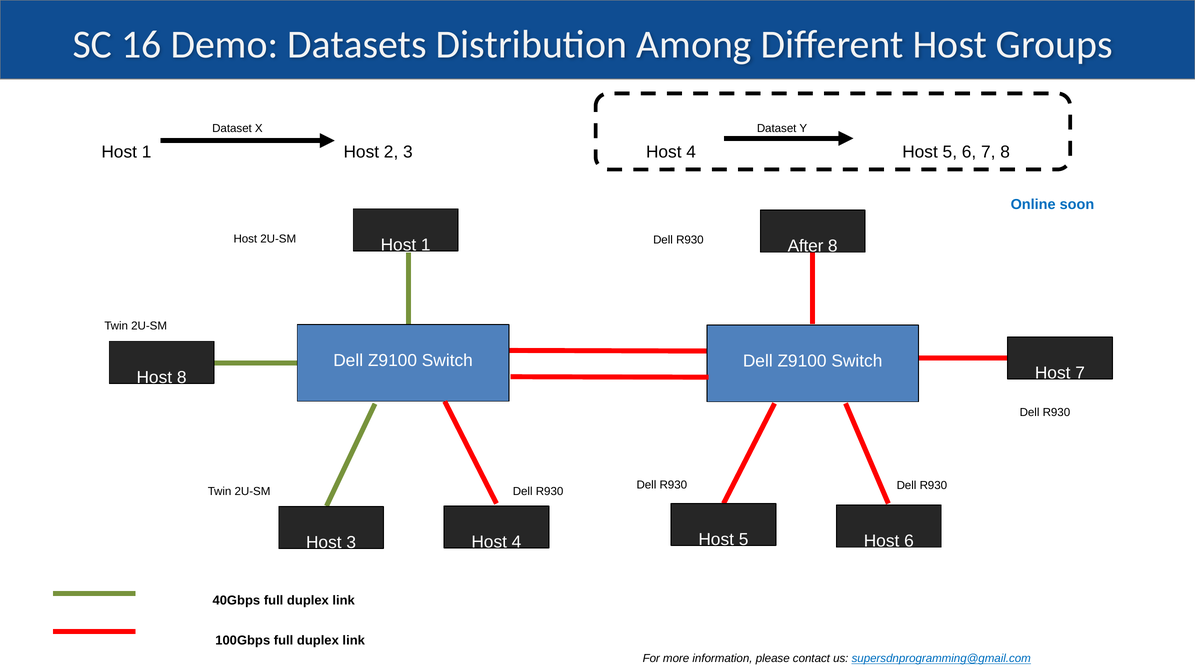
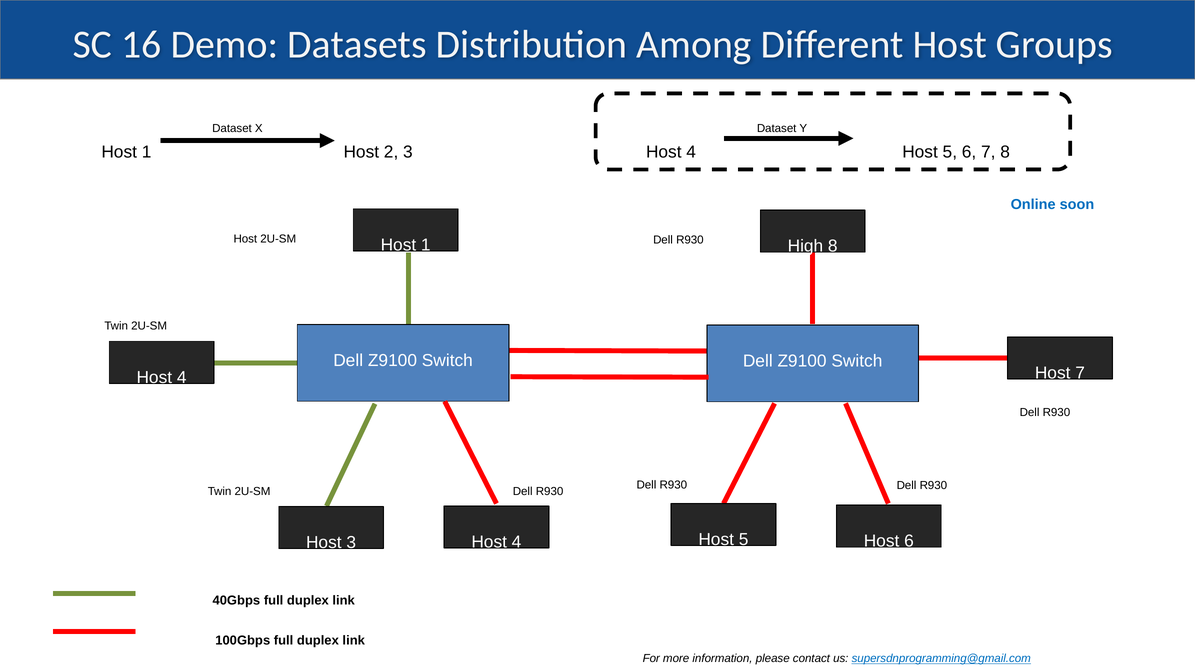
After: After -> High
8 at (182, 378): 8 -> 4
